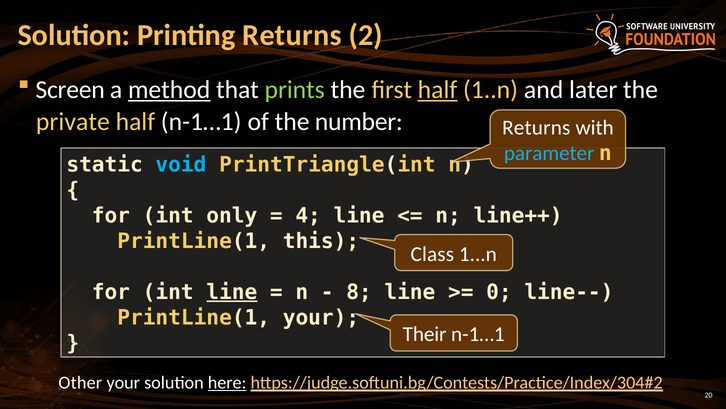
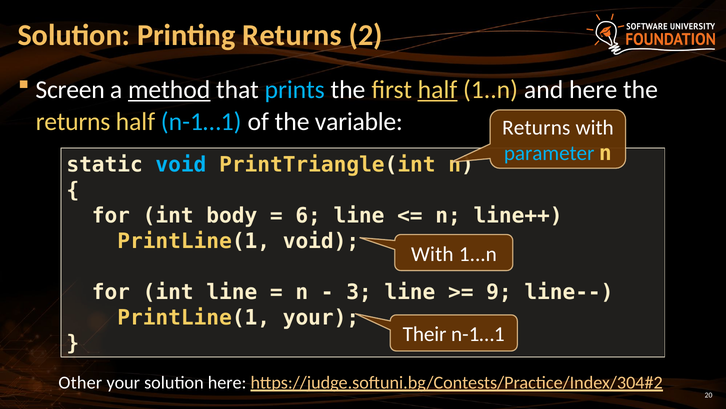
prints colour: light green -> light blue
and later: later -> here
private at (73, 122): private -> returns
n-1…1 at (201, 122) colour: white -> light blue
number: number -> variable
only: only -> body
4: 4 -> 6
PrintLine(1 this: this -> void
Class at (432, 254): Class -> With
line at (232, 292) underline: present -> none
8: 8 -> 3
0: 0 -> 9
here at (227, 382) underline: present -> none
